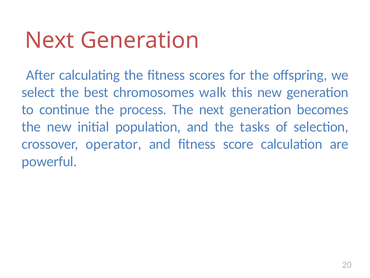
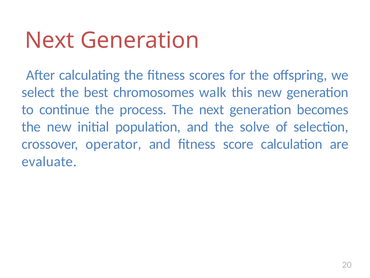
tasks: tasks -> solve
powerful: powerful -> evaluate
